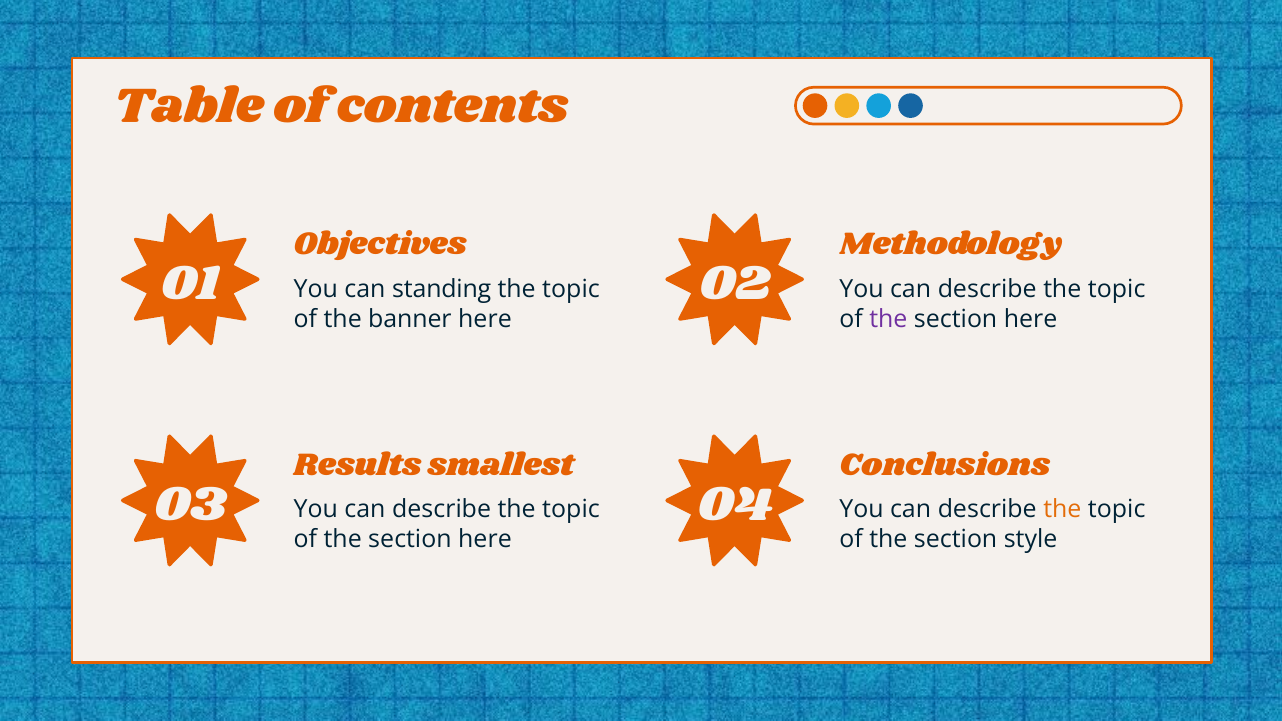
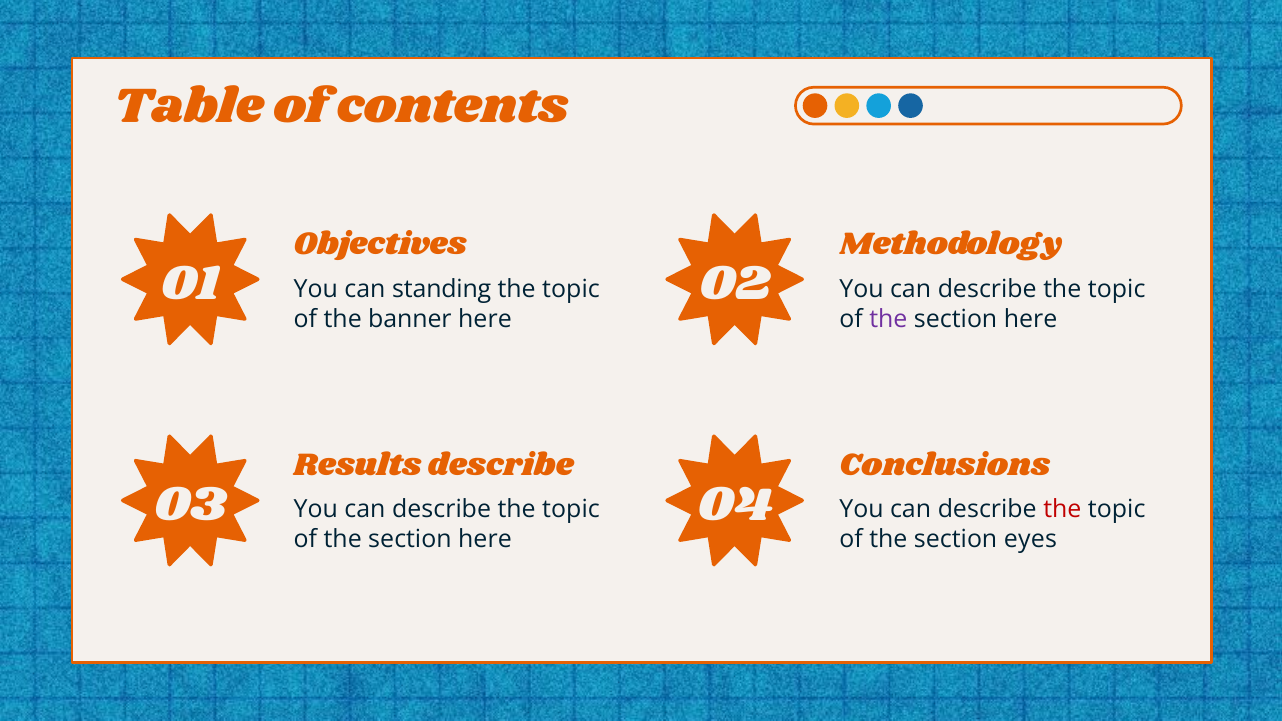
Results smallest: smallest -> describe
the at (1062, 510) colour: orange -> red
style: style -> eyes
